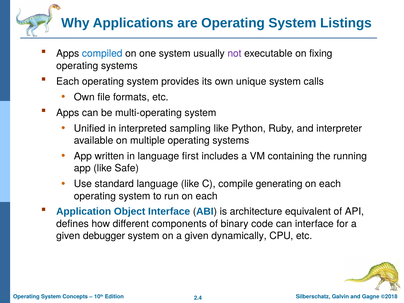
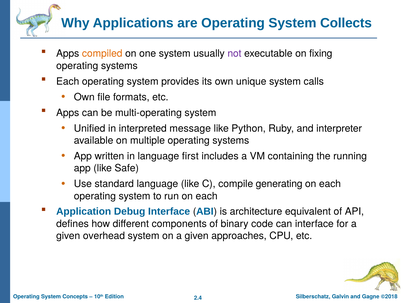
Listings: Listings -> Collects
compiled colour: blue -> orange
sampling: sampling -> message
Object: Object -> Debug
debugger: debugger -> overhead
dynamically: dynamically -> approaches
